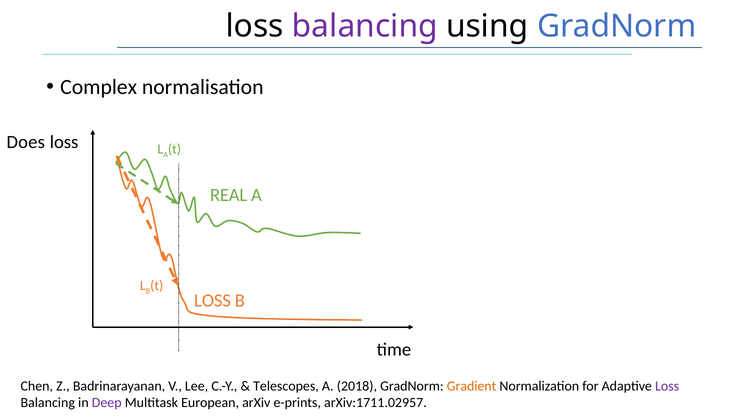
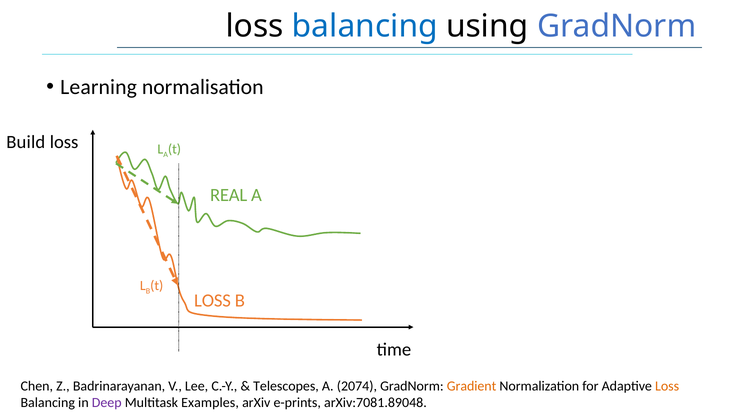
balancing at (365, 26) colour: purple -> blue
Complex: Complex -> Learning
Does: Does -> Build
2018: 2018 -> 2074
Loss at (667, 386) colour: purple -> orange
European: European -> Examples
arXiv:1711.02957: arXiv:1711.02957 -> arXiv:7081.89048
